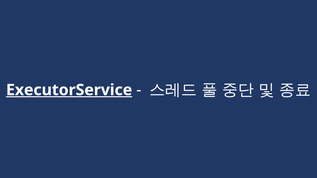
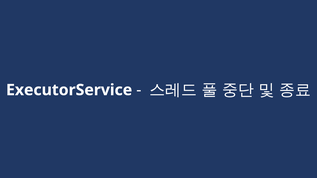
ExecutorService underline: present -> none
